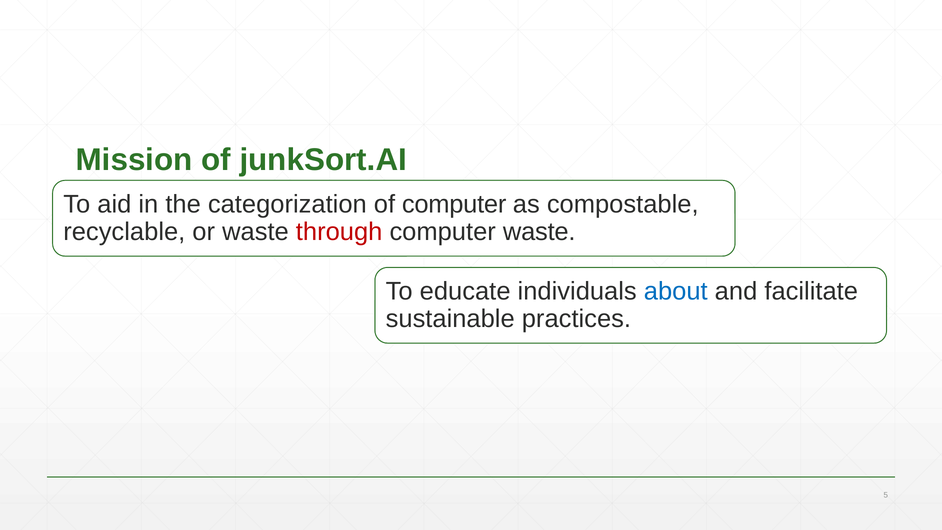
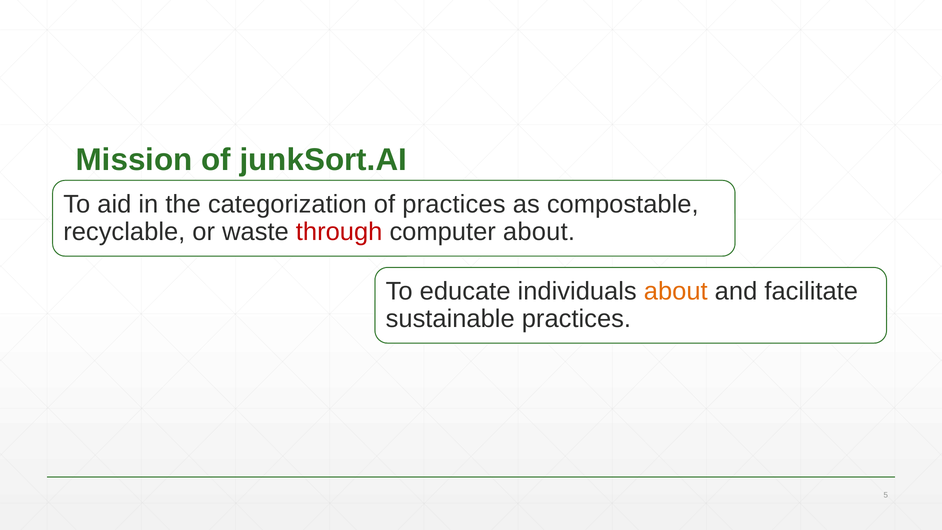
of computer: computer -> practices
computer waste: waste -> about
about at (676, 291) colour: blue -> orange
